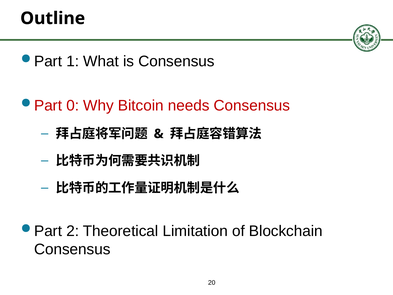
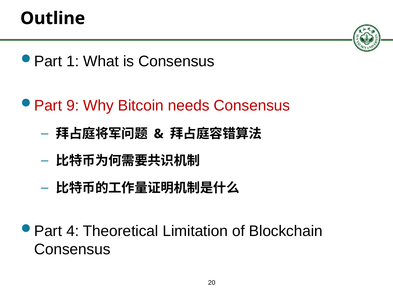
0: 0 -> 9
2: 2 -> 4
